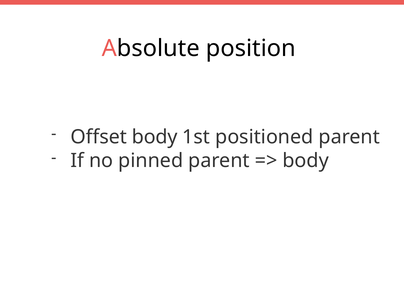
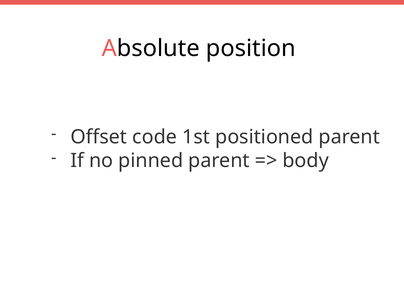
Offset body: body -> code
